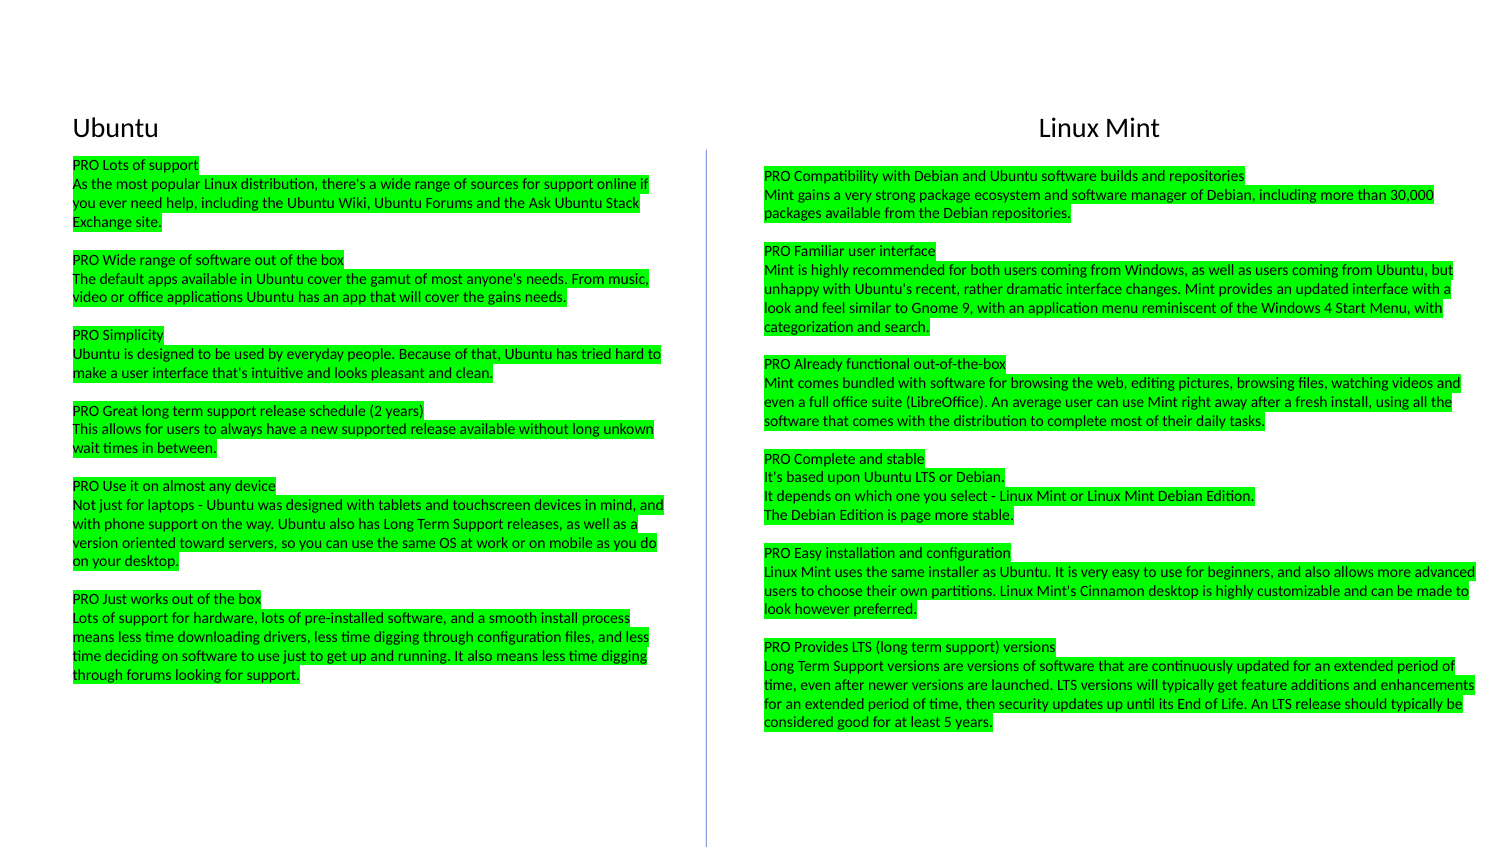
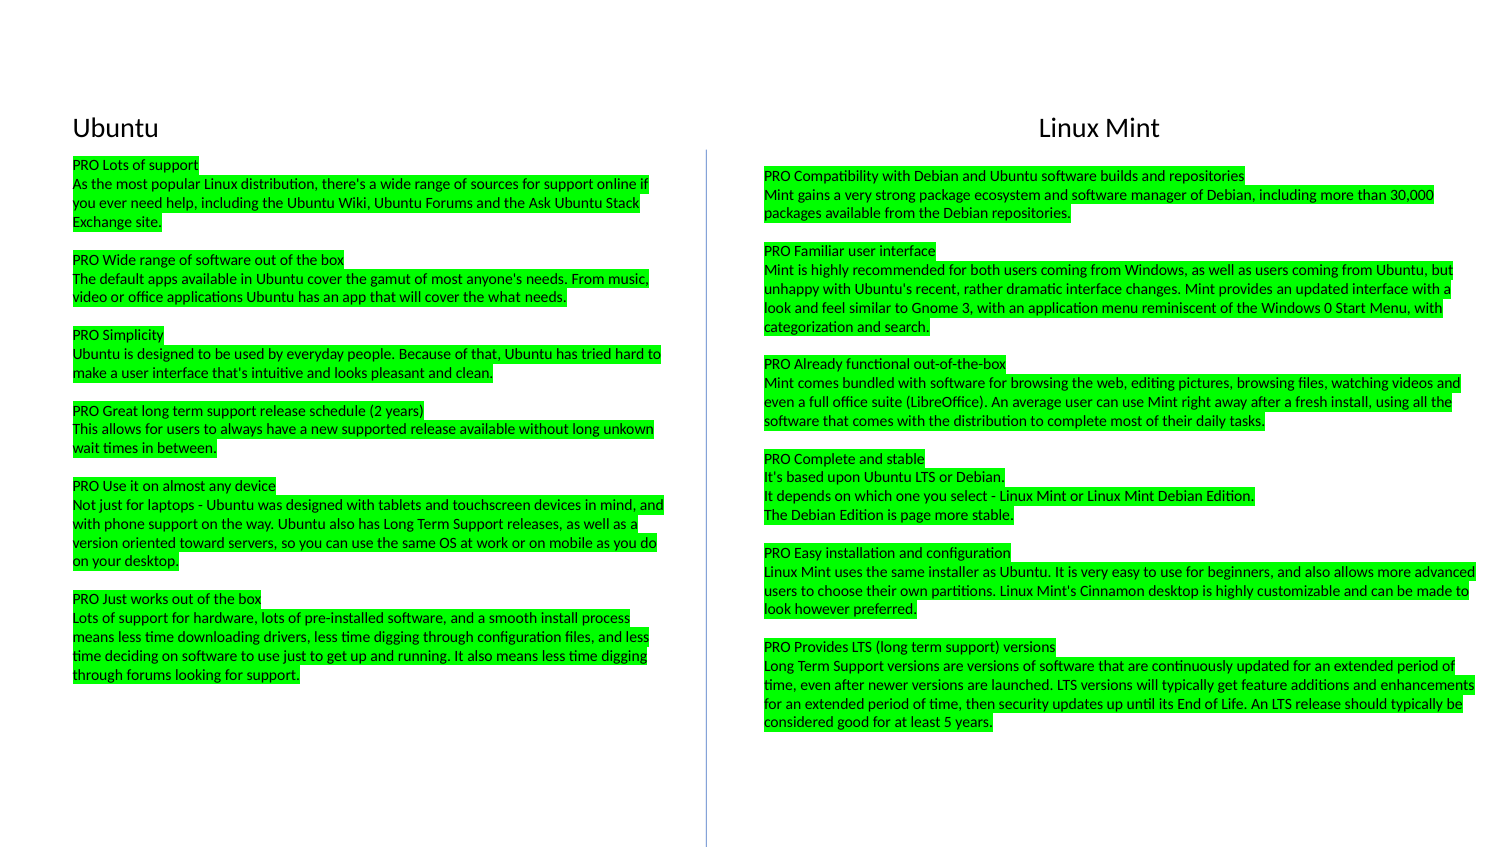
the gains: gains -> what
9: 9 -> 3
4: 4 -> 0
